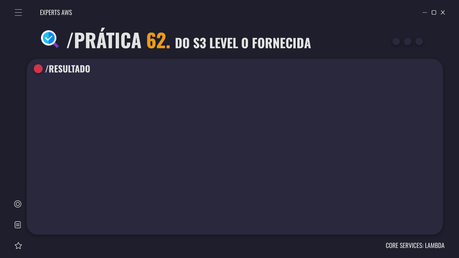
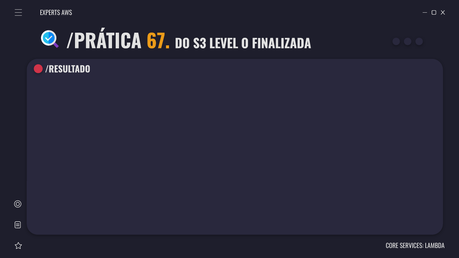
62: 62 -> 67
FORNECIDA: FORNECIDA -> FINALIZADA
